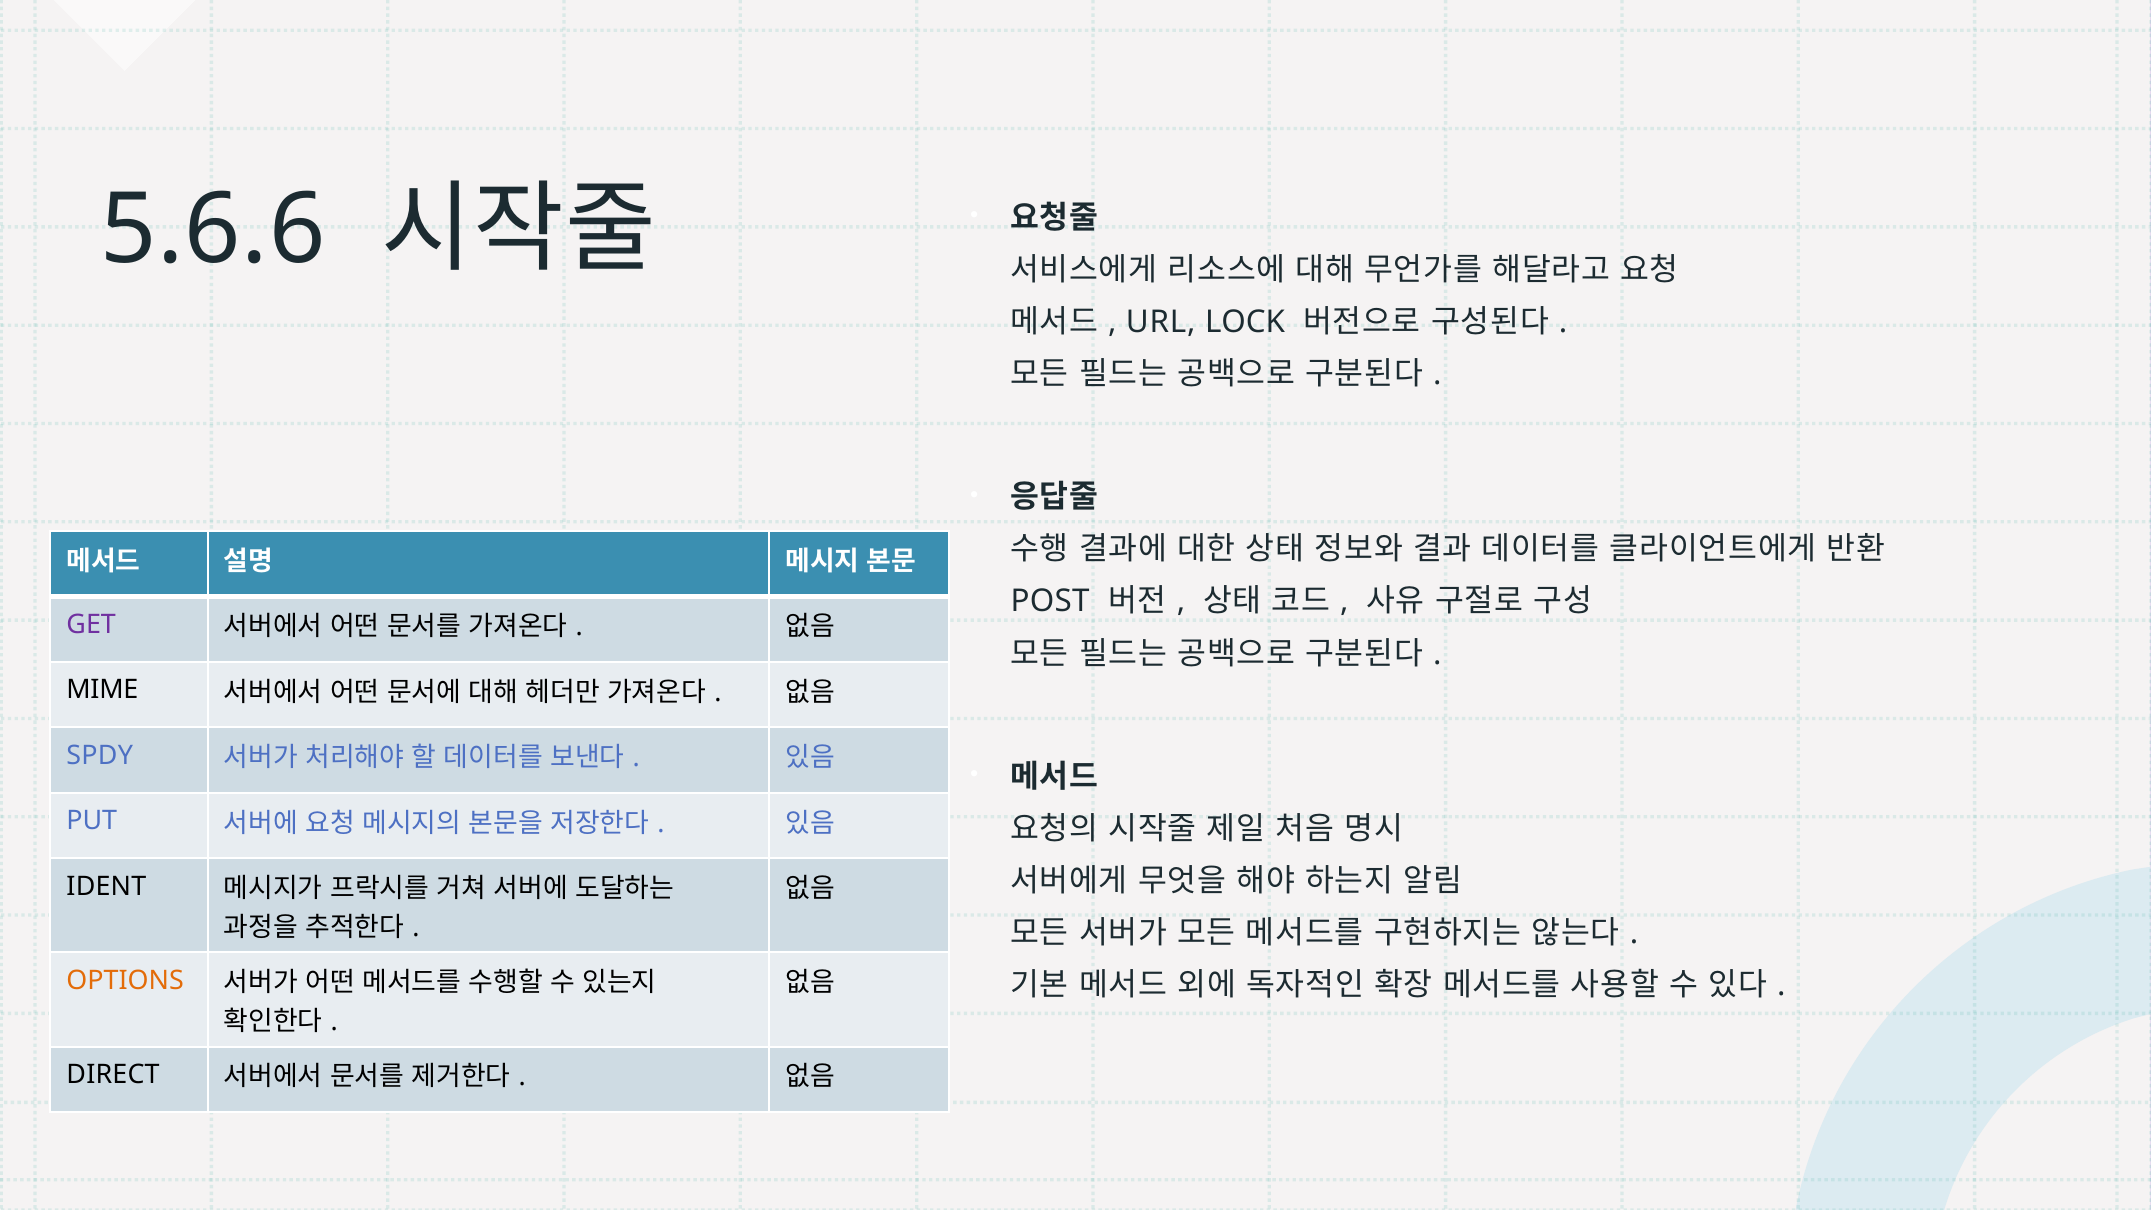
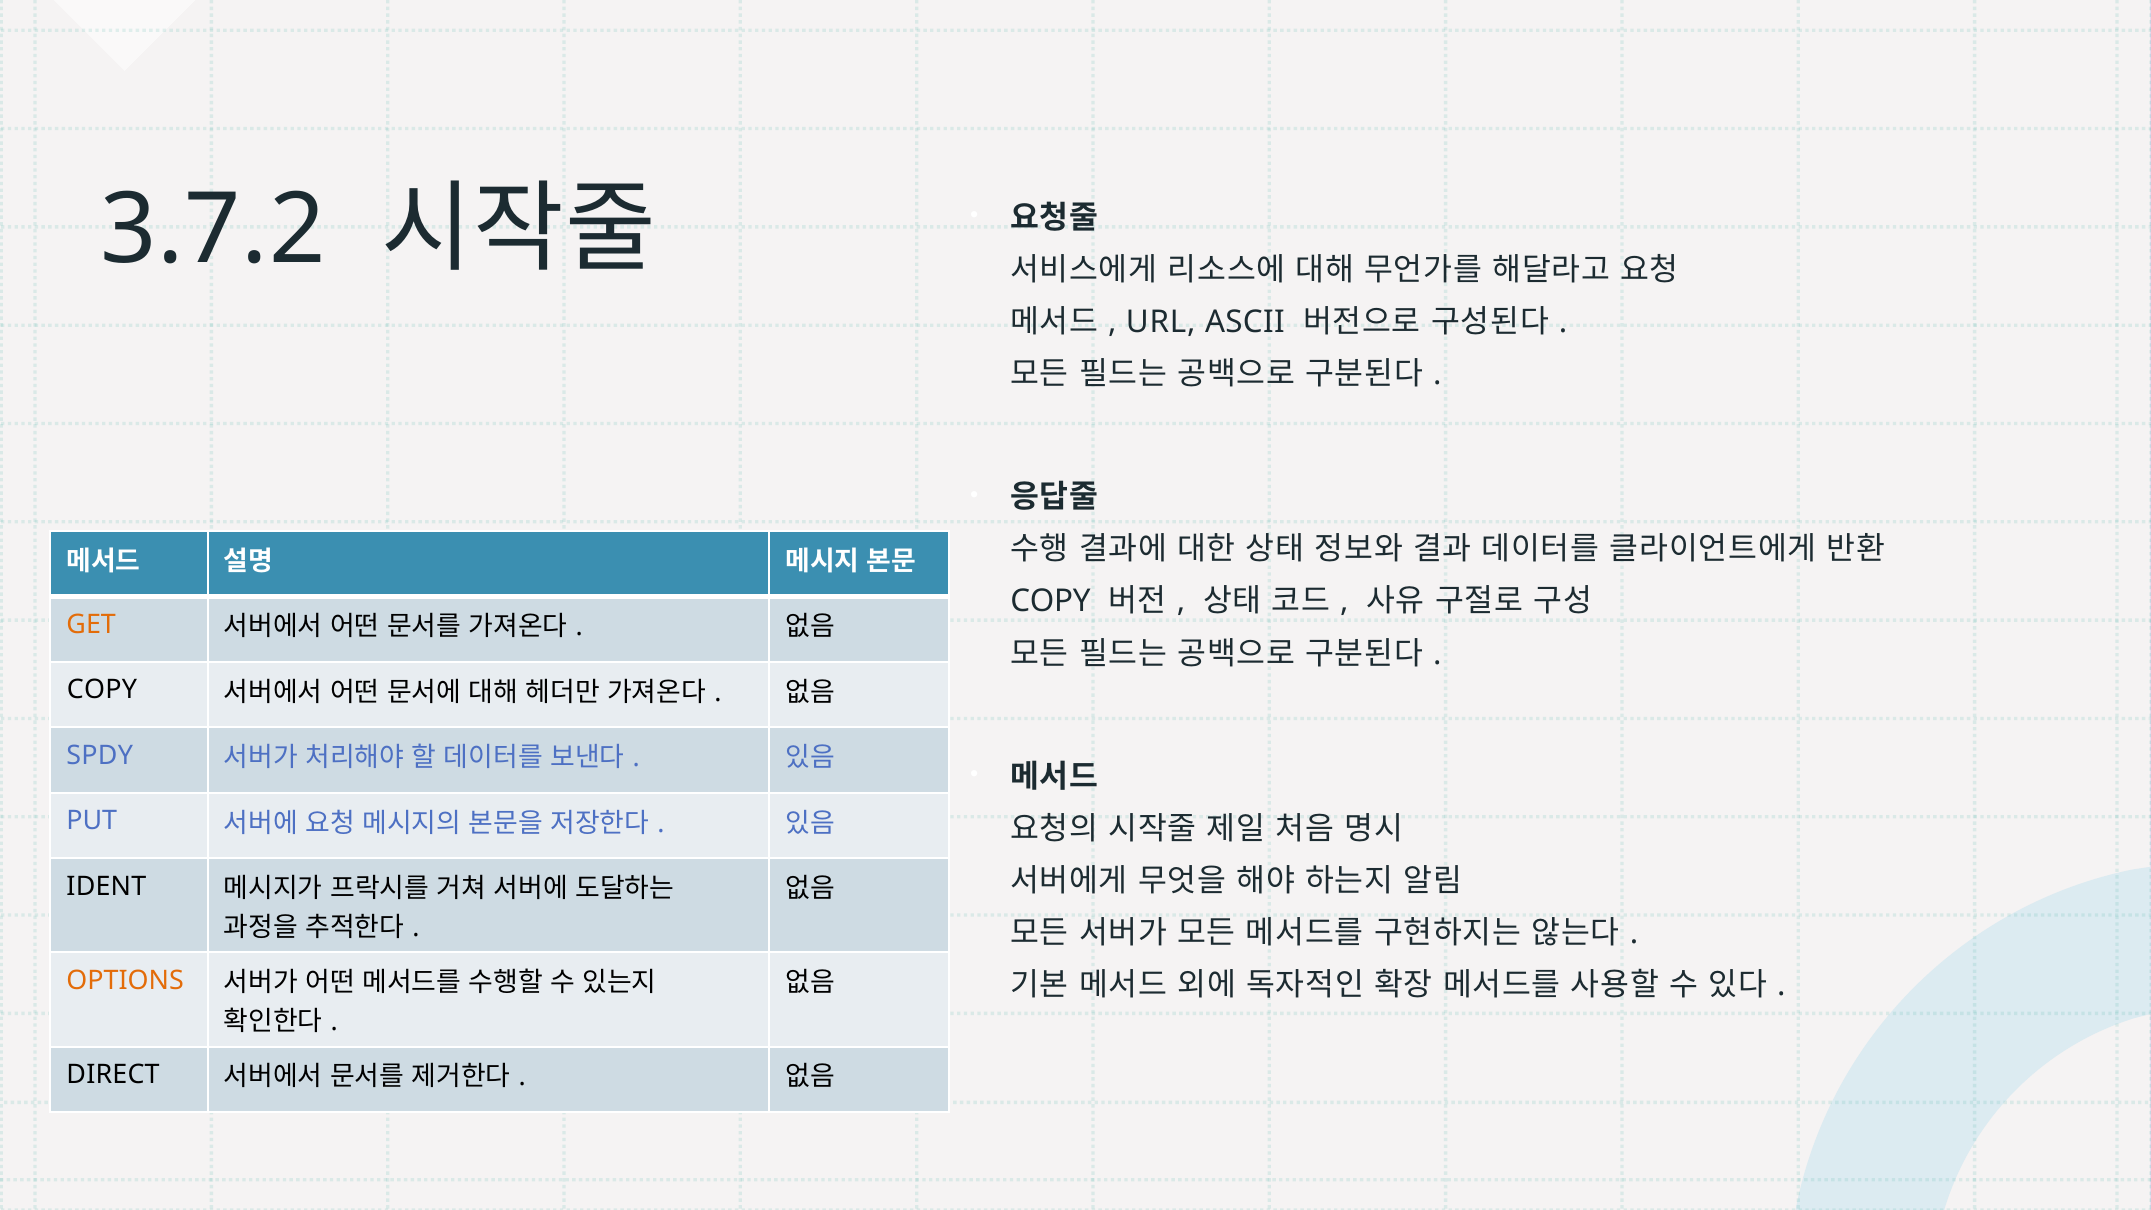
5.6.6: 5.6.6 -> 3.7.2
LOCK: LOCK -> ASCII
POST at (1050, 602): POST -> COPY
GET colour: purple -> orange
MIME at (102, 690): MIME -> COPY
